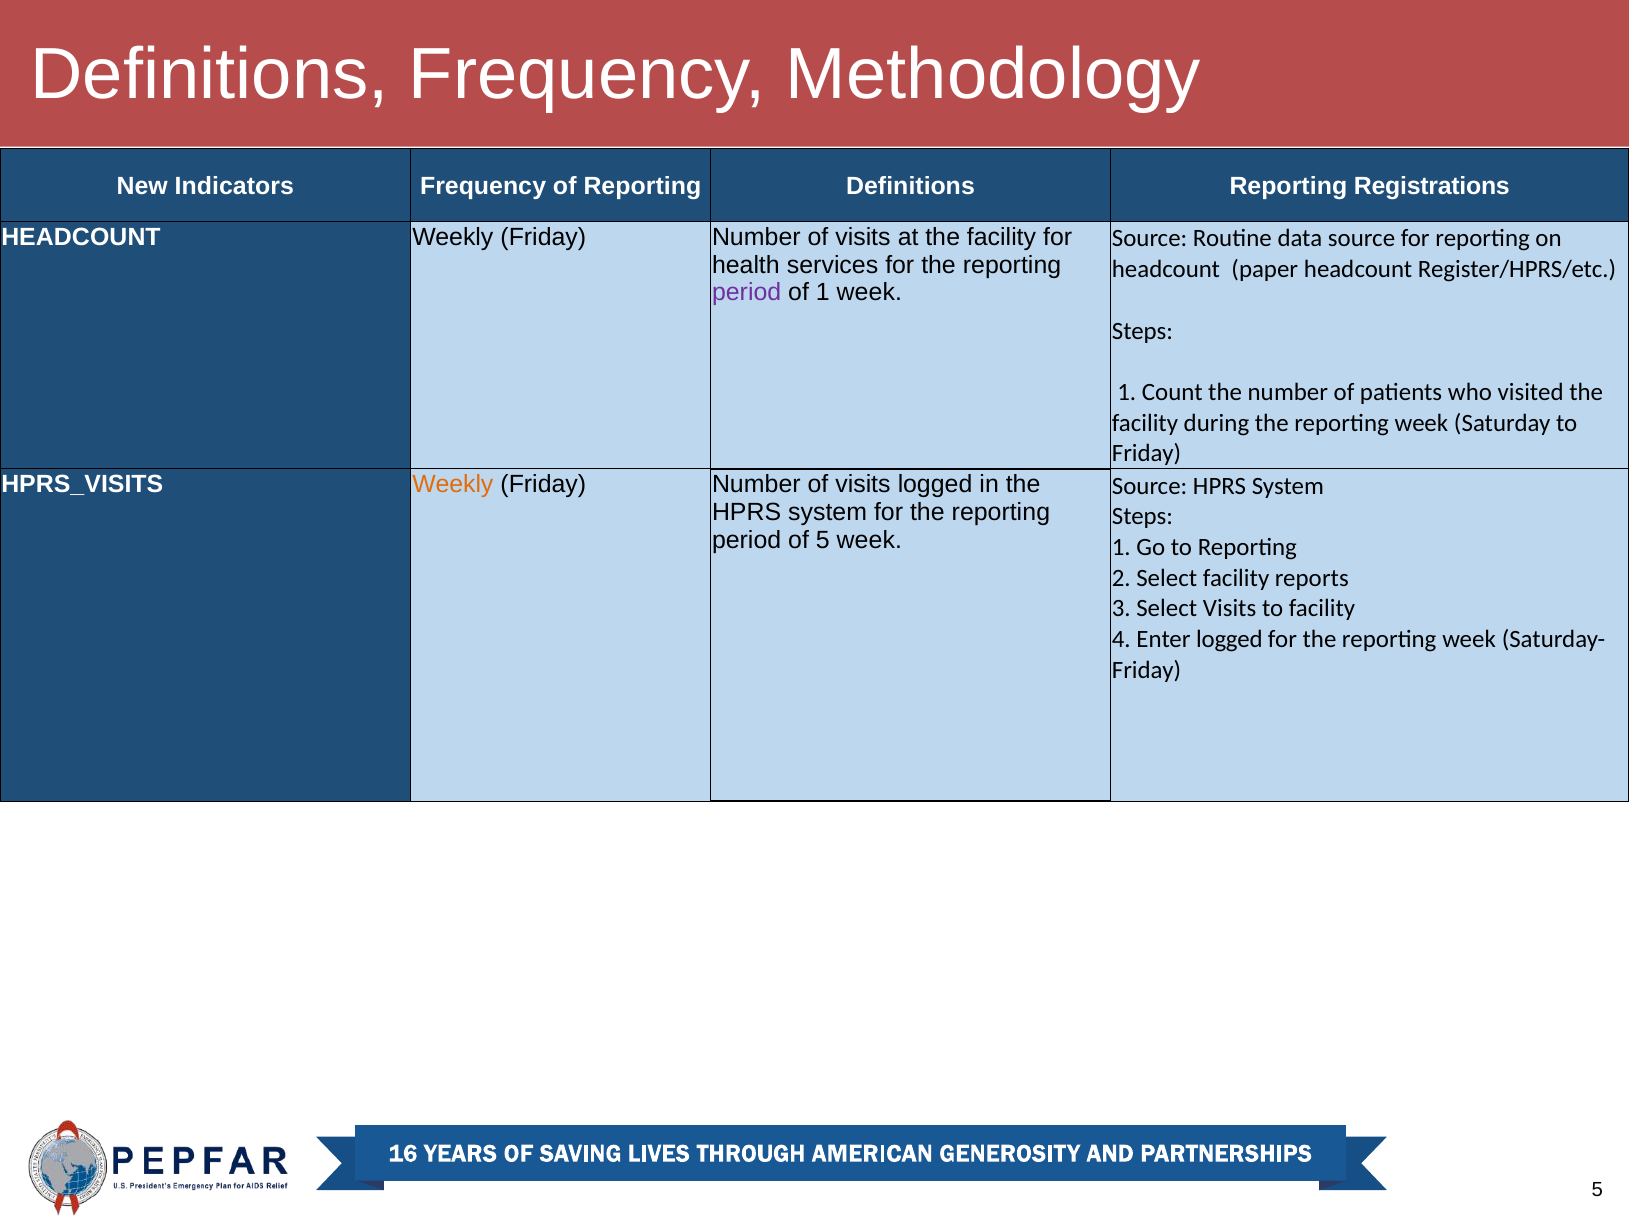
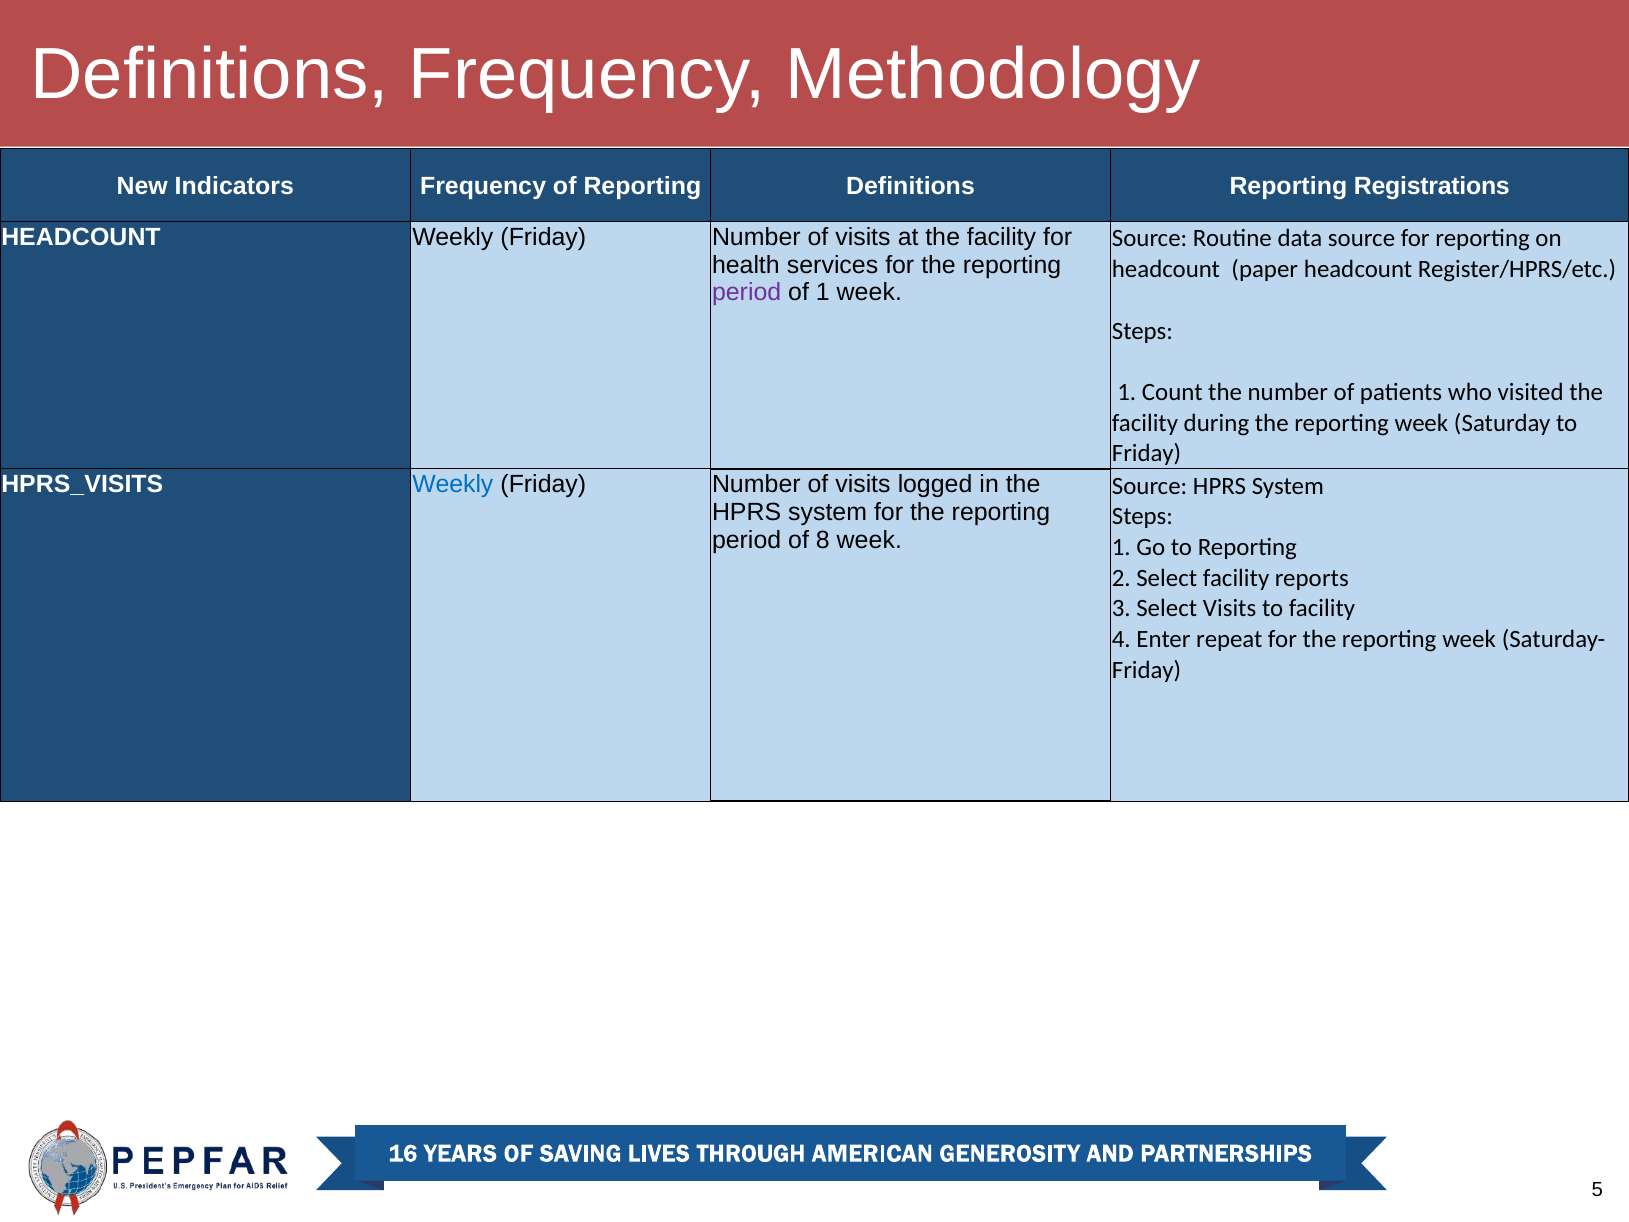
Weekly at (453, 484) colour: orange -> blue
of 5: 5 -> 8
Enter logged: logged -> repeat
